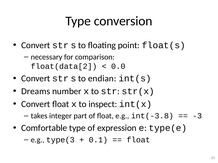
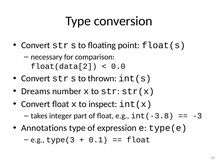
endian: endian -> thrown
Comfortable: Comfortable -> Annotations
